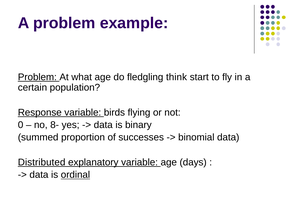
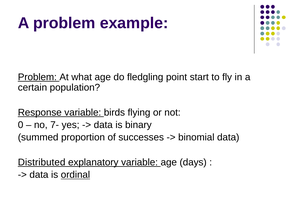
think: think -> point
8-: 8- -> 7-
